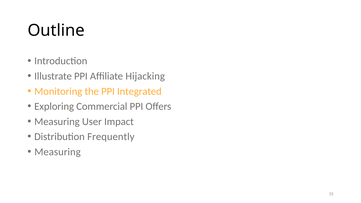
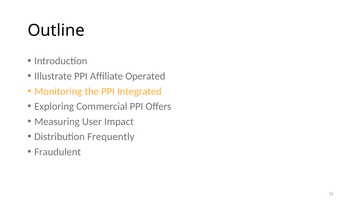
Hijacking: Hijacking -> Operated
Measuring at (58, 152): Measuring -> Fraudulent
